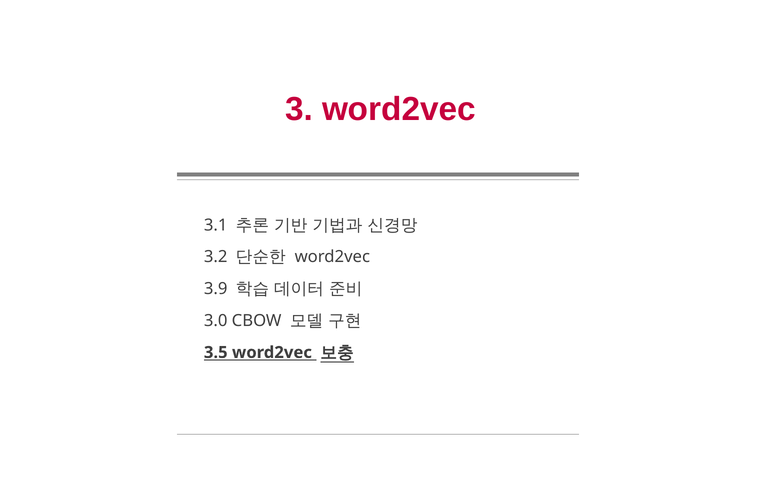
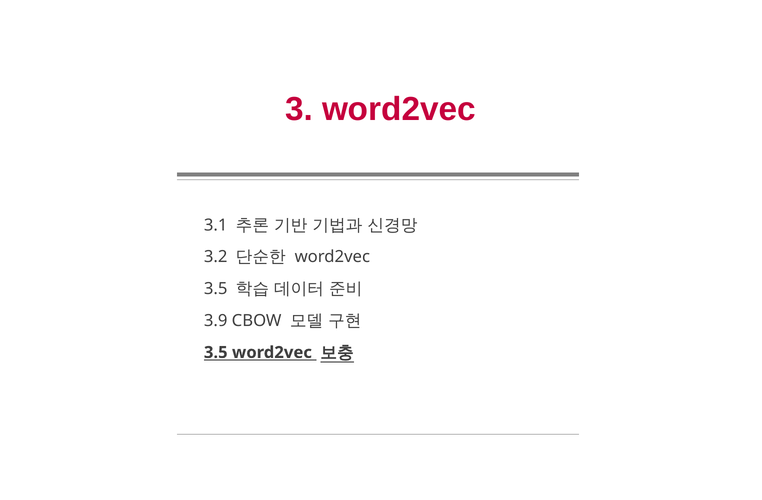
3.9 at (216, 289): 3.9 -> 3.5
3.0: 3.0 -> 3.9
